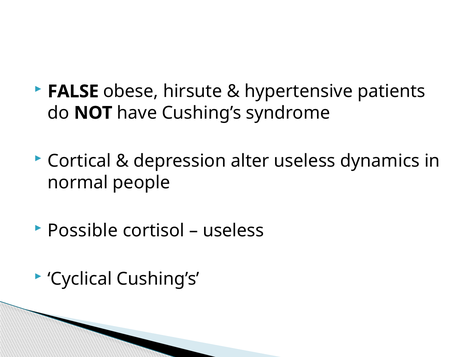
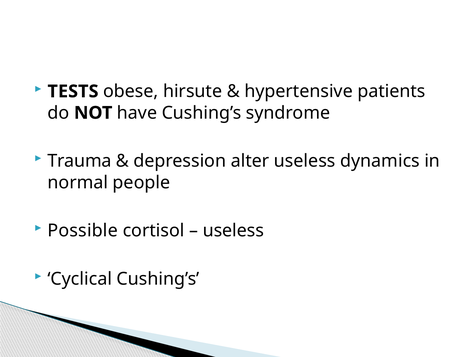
FALSE: FALSE -> TESTS
Cortical: Cortical -> Trauma
